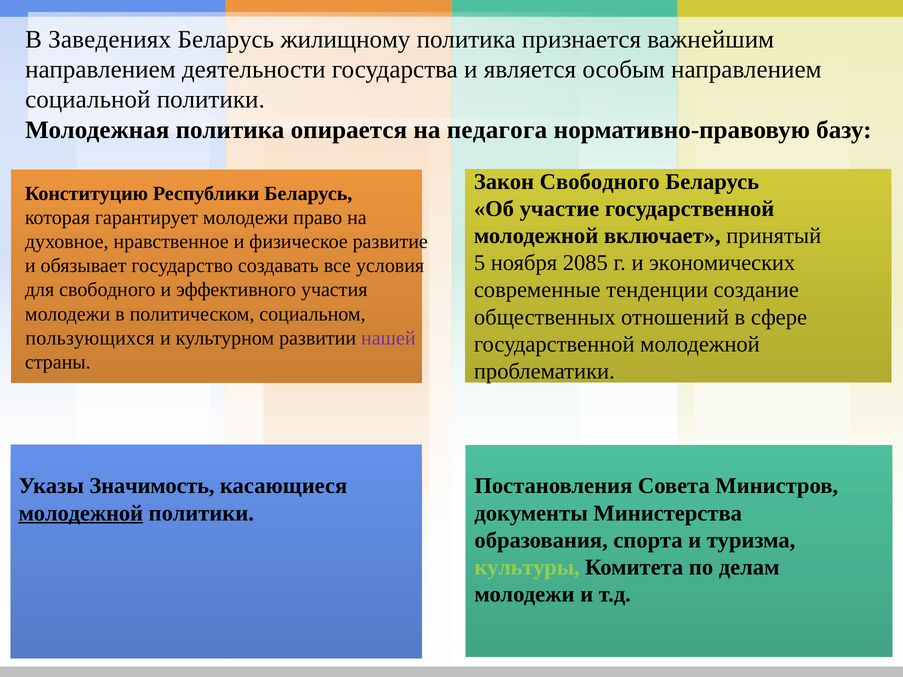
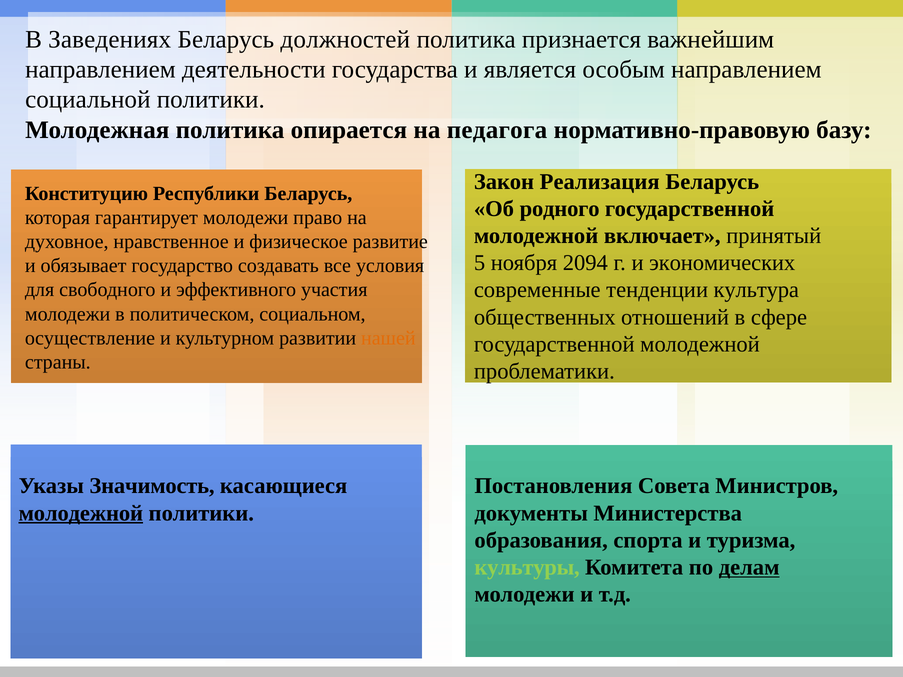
жилищному: жилищному -> должностей
Закон Свободного: Свободного -> Реализация
участие: участие -> родного
2085: 2085 -> 2094
создание: создание -> культура
пользующихся: пользующихся -> осуществление
нашей colour: purple -> orange
делам underline: none -> present
